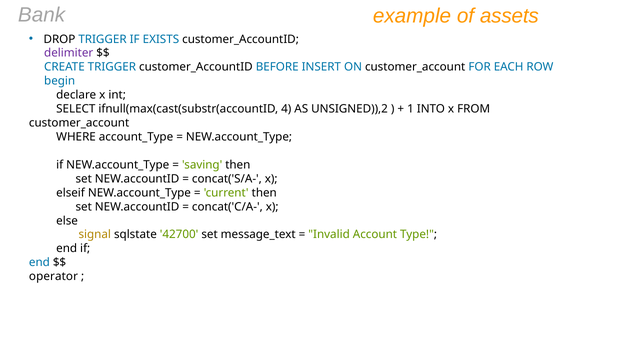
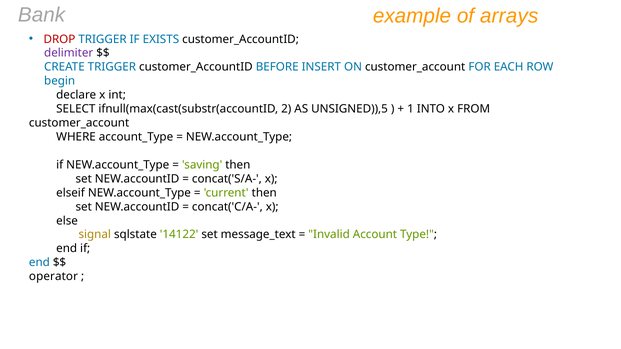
assets: assets -> arrays
DROP colour: black -> red
4: 4 -> 2
UNSIGNED)),2: UNSIGNED)),2 -> UNSIGNED)),5
42700: 42700 -> 14122
